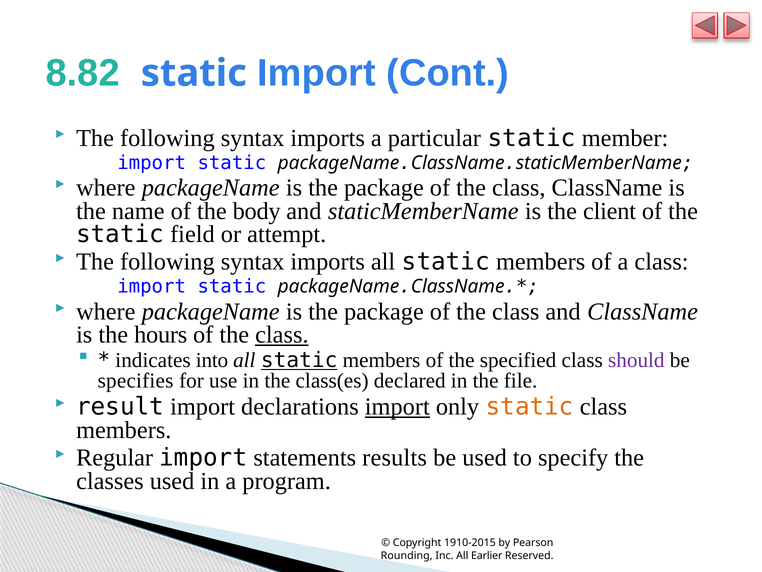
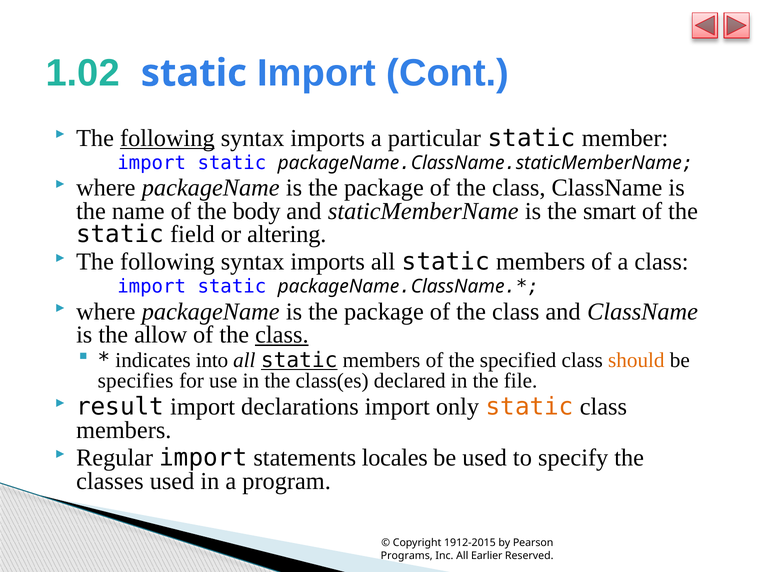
8.82: 8.82 -> 1.02
following at (167, 138) underline: none -> present
client: client -> smart
attempt: attempt -> altering
hours: hours -> allow
should colour: purple -> orange
import at (397, 406) underline: present -> none
results: results -> locales
1910-2015: 1910-2015 -> 1912-2015
Rounding: Rounding -> Programs
